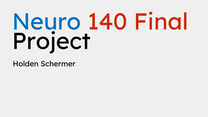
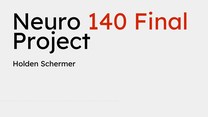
Neuro colour: blue -> black
